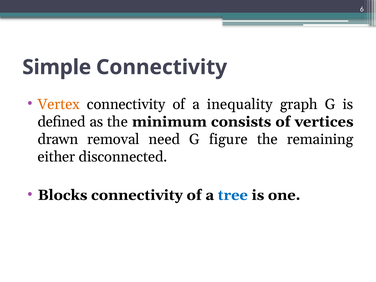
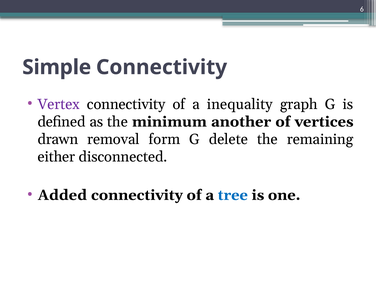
Vertex colour: orange -> purple
consists: consists -> another
need: need -> form
figure: figure -> delete
Blocks: Blocks -> Added
